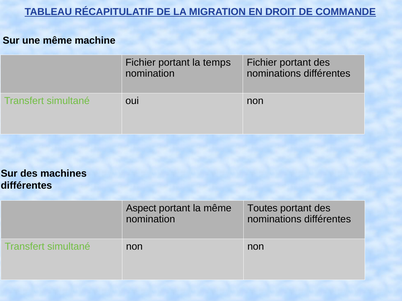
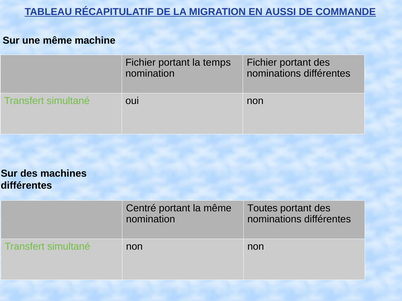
DROIT: DROIT -> AUSSI
Aspect: Aspect -> Centré
